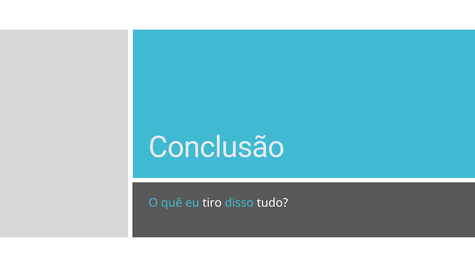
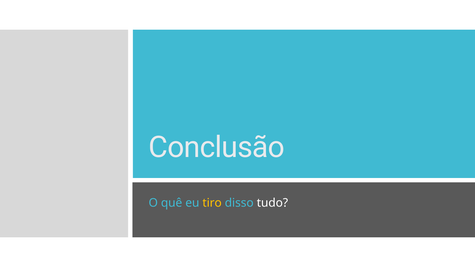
tiro colour: white -> yellow
